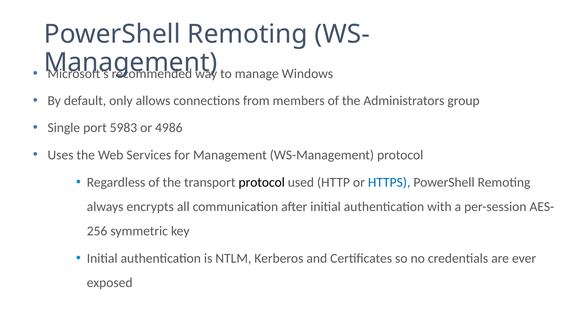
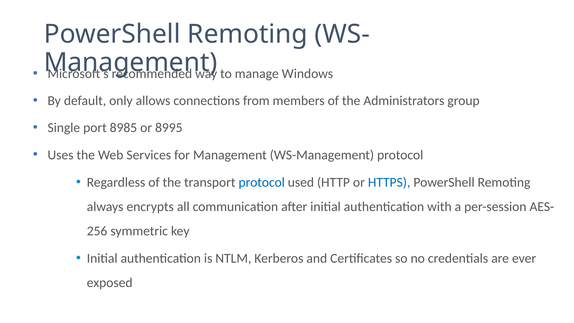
5983: 5983 -> 8985
4986: 4986 -> 8995
protocol at (262, 182) colour: black -> blue
